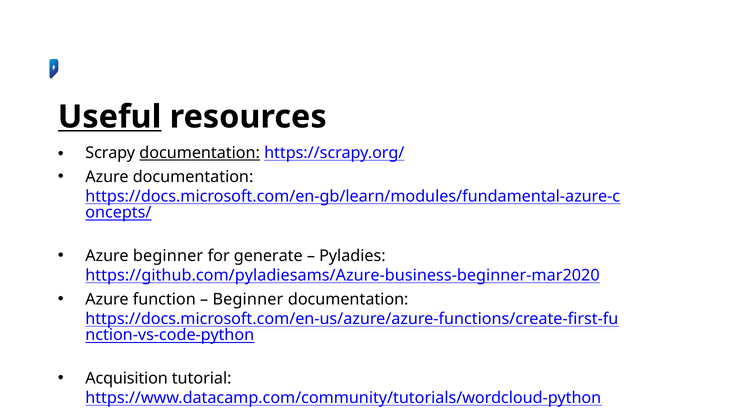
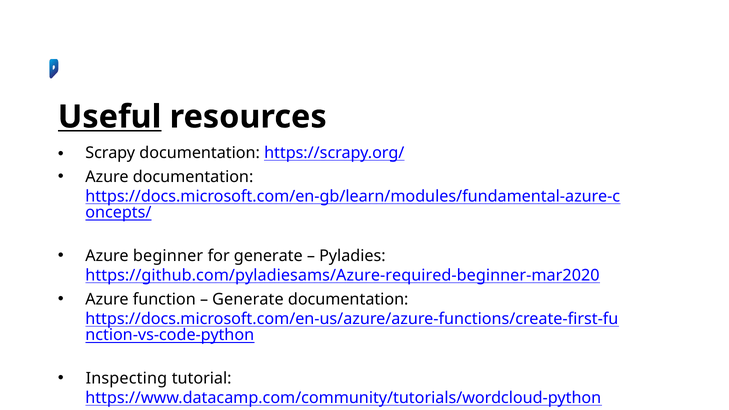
documentation at (200, 153) underline: present -> none
https://github.com/pyladiesams/Azure-business-beginner-mar2020: https://github.com/pyladiesams/Azure-business-beginner-mar2020 -> https://github.com/pyladiesams/Azure-required-beginner-mar2020
Beginner at (248, 299): Beginner -> Generate
Acquisition: Acquisition -> Inspecting
